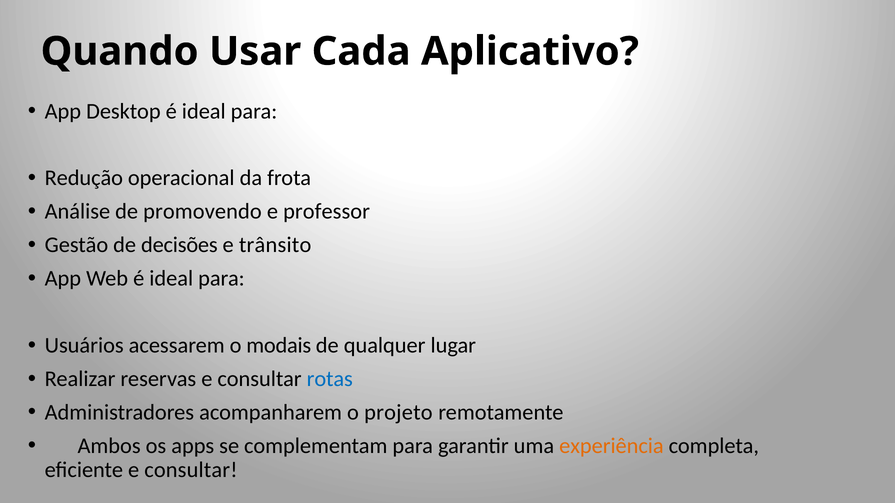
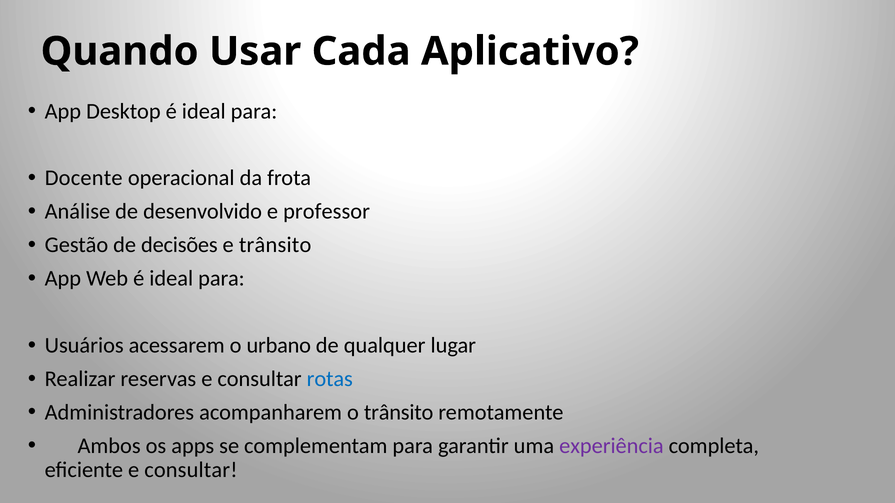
Redução: Redução -> Docente
promovendo: promovendo -> desenvolvido
modais: modais -> urbano
o projeto: projeto -> trânsito
experiência colour: orange -> purple
